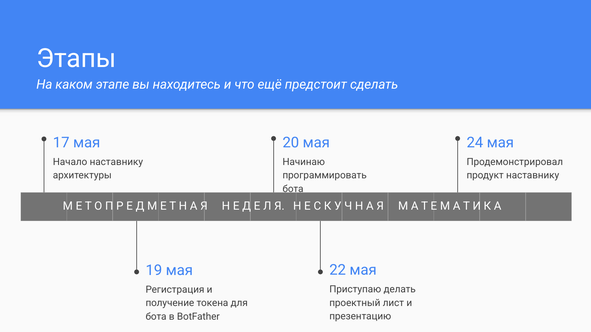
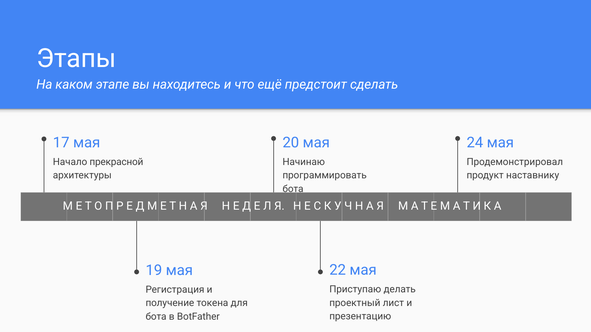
Начало наставнику: наставнику -> прекрасной
